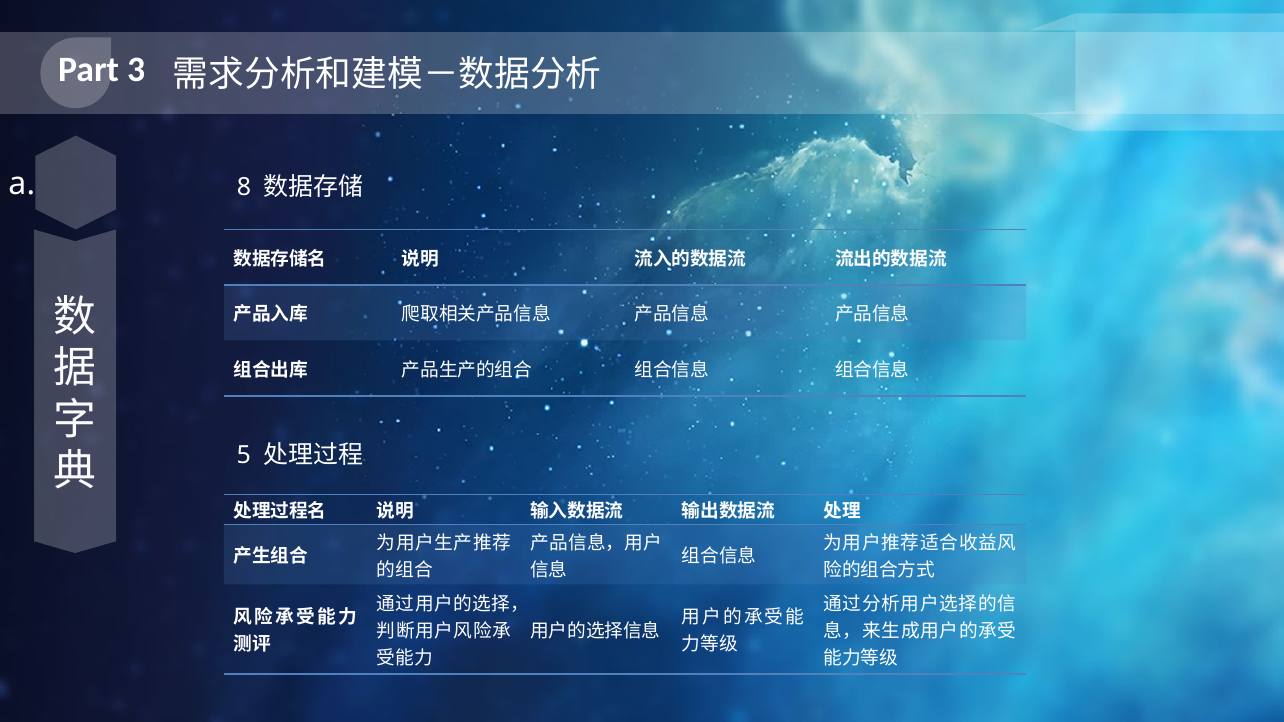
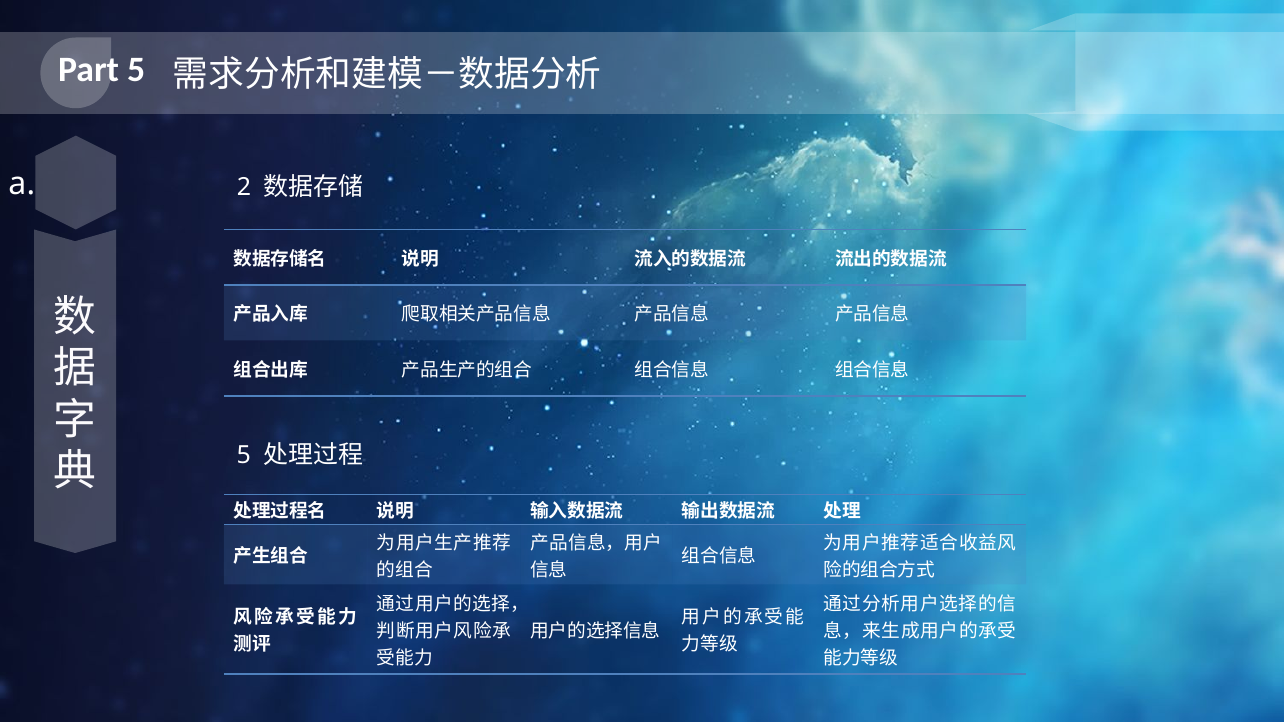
Part 3: 3 -> 5
8: 8 -> 2
